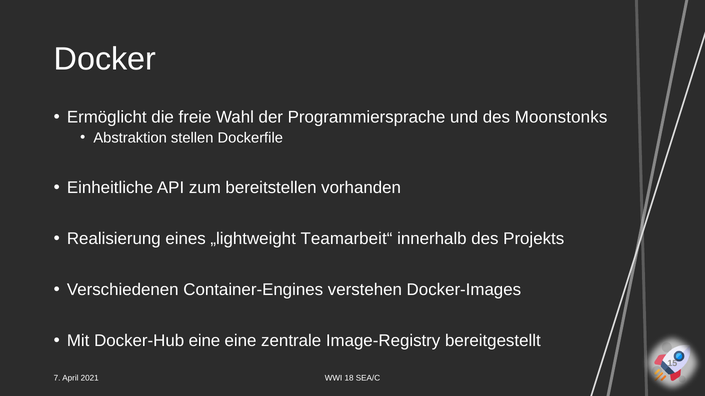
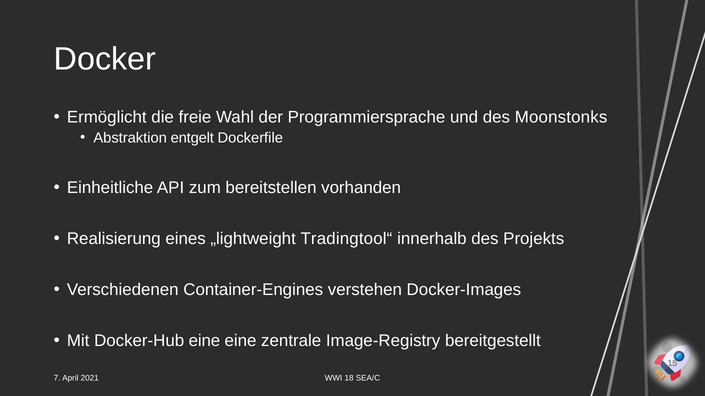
stellen: stellen -> entgelt
Teamarbeit“: Teamarbeit“ -> Tradingtool“
